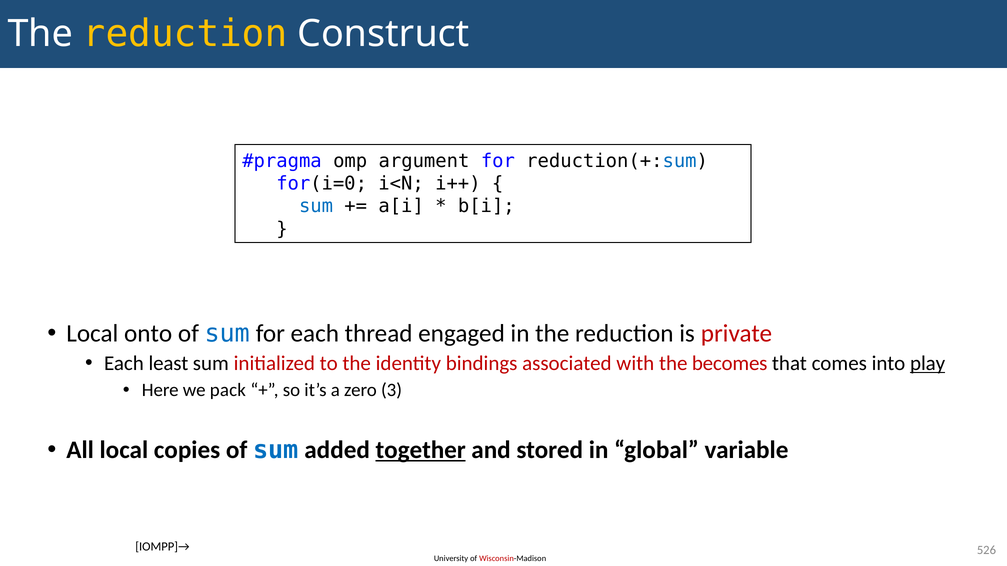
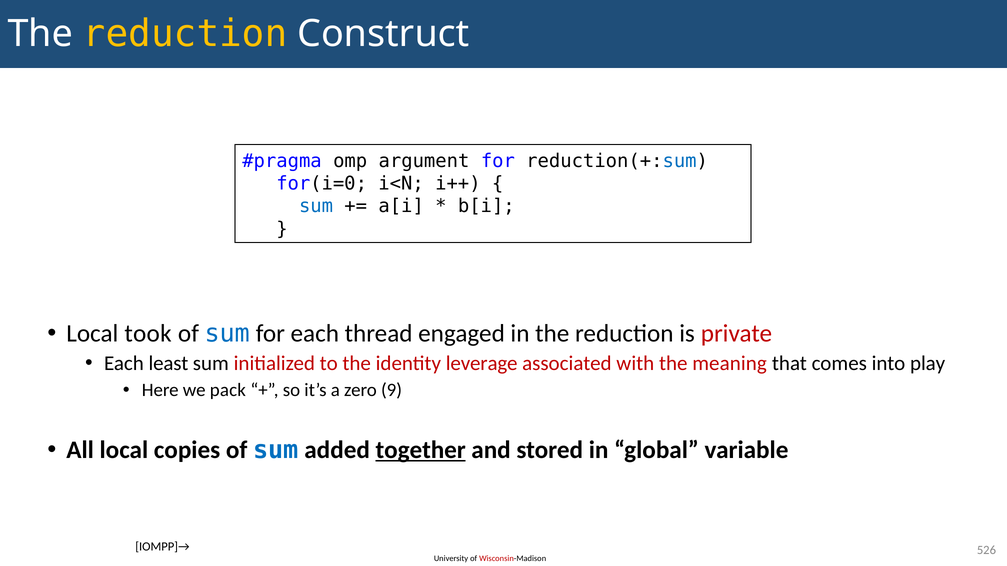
onto: onto -> took
bindings: bindings -> leverage
becomes: becomes -> meaning
play underline: present -> none
3: 3 -> 9
